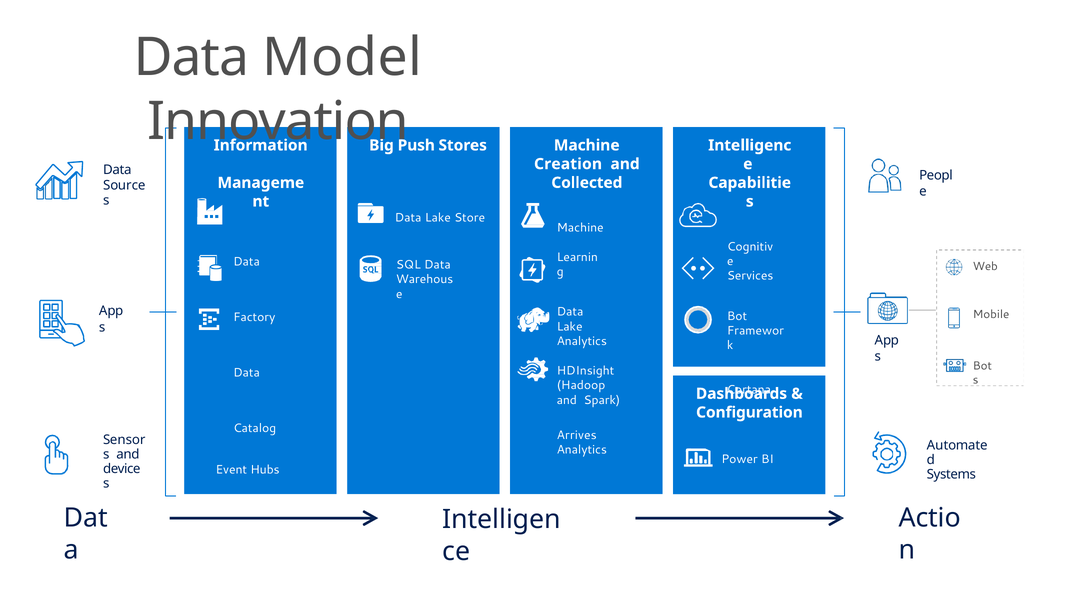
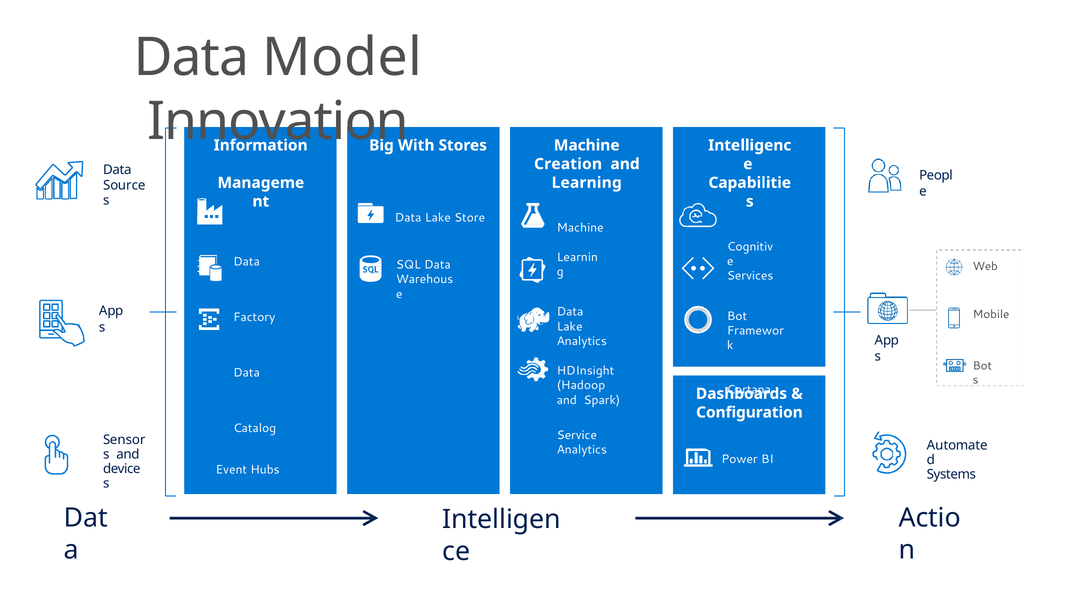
Push: Push -> With
Collected: Collected -> Learning
Arrives: Arrives -> Service
